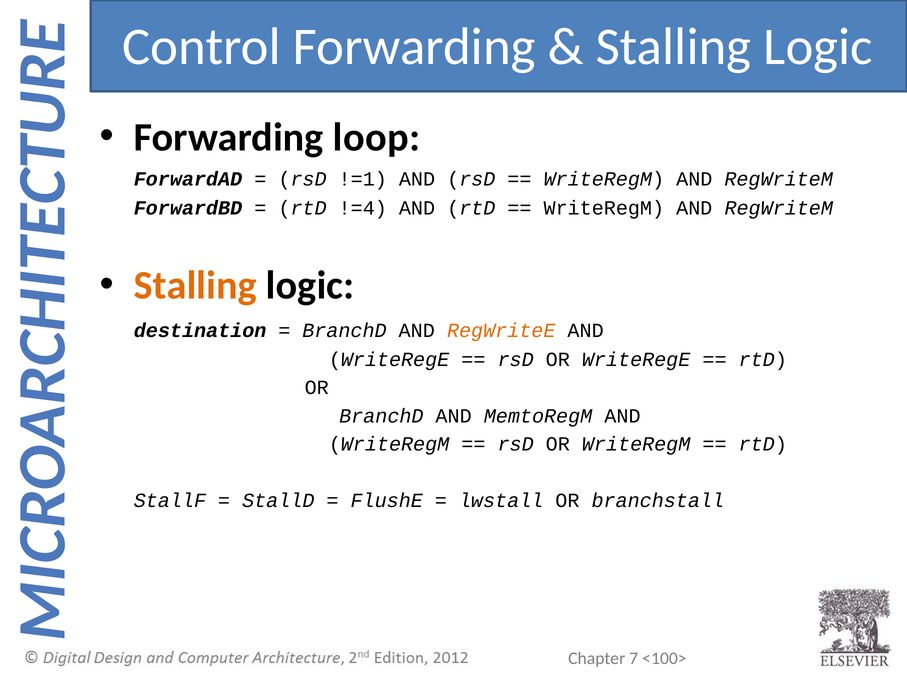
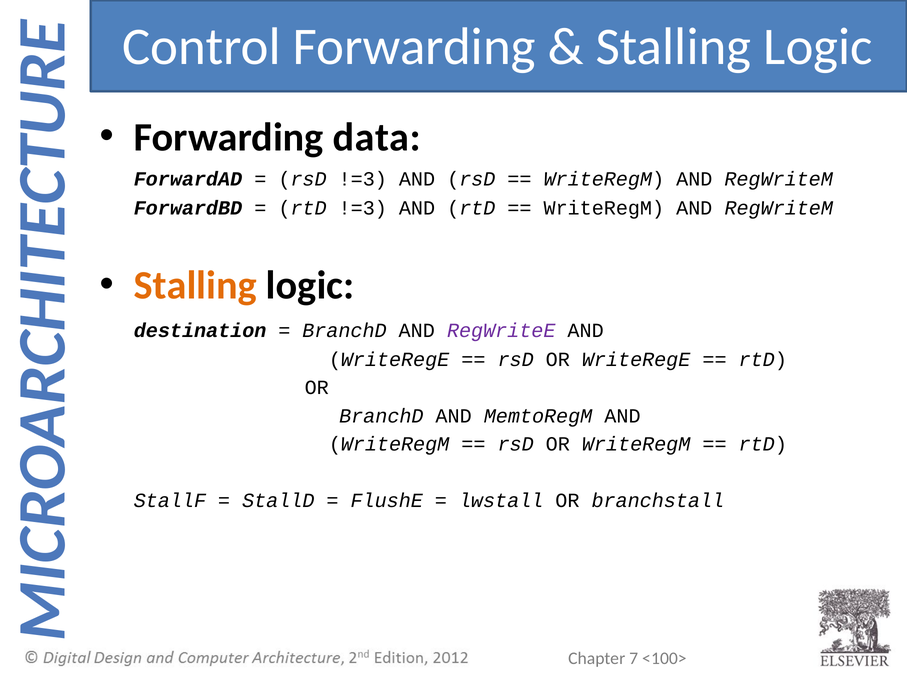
loop: loop -> data
rsD !=1: !=1 -> !=3
rtD !=4: !=4 -> !=3
RegWriteE colour: orange -> purple
